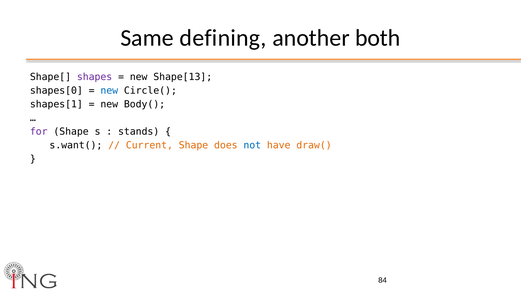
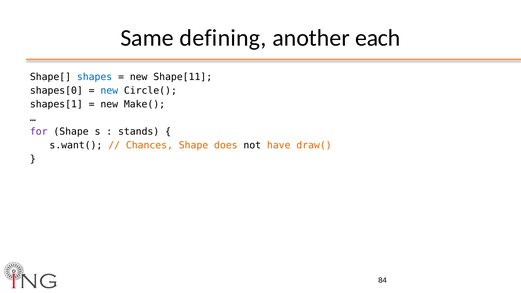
both: both -> each
shapes colour: purple -> blue
Shape[13: Shape[13 -> Shape[11
Body(: Body( -> Make(
Current: Current -> Chances
not colour: blue -> black
